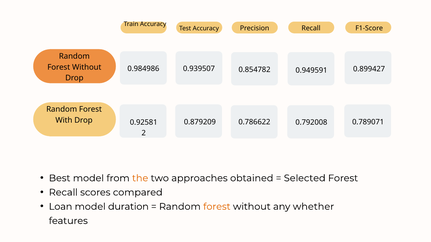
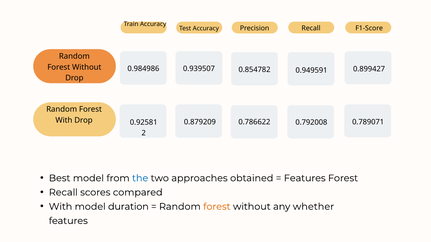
the colour: orange -> blue
Selected at (305, 178): Selected -> Features
Loan at (61, 207): Loan -> With
